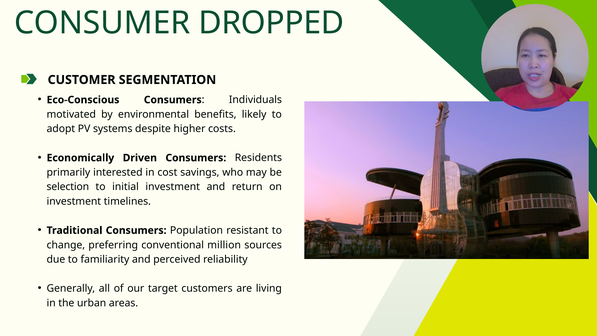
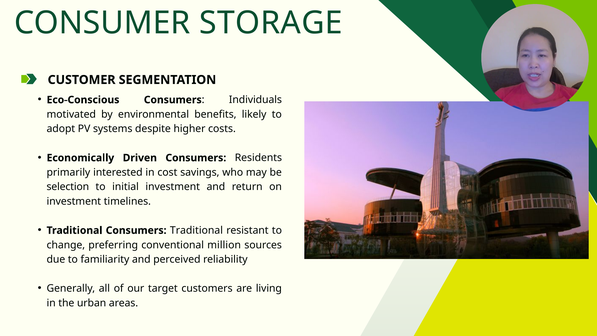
DROPPED: DROPPED -> STORAGE
Consumers Population: Population -> Traditional
